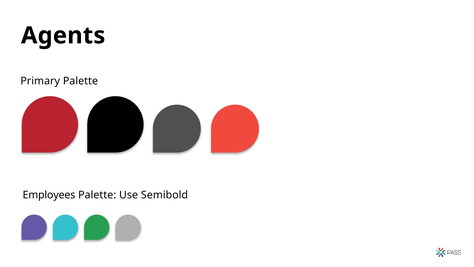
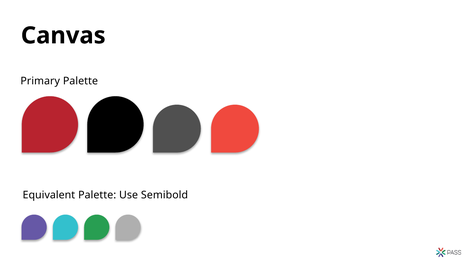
Agents: Agents -> Canvas
Employees: Employees -> Equivalent
